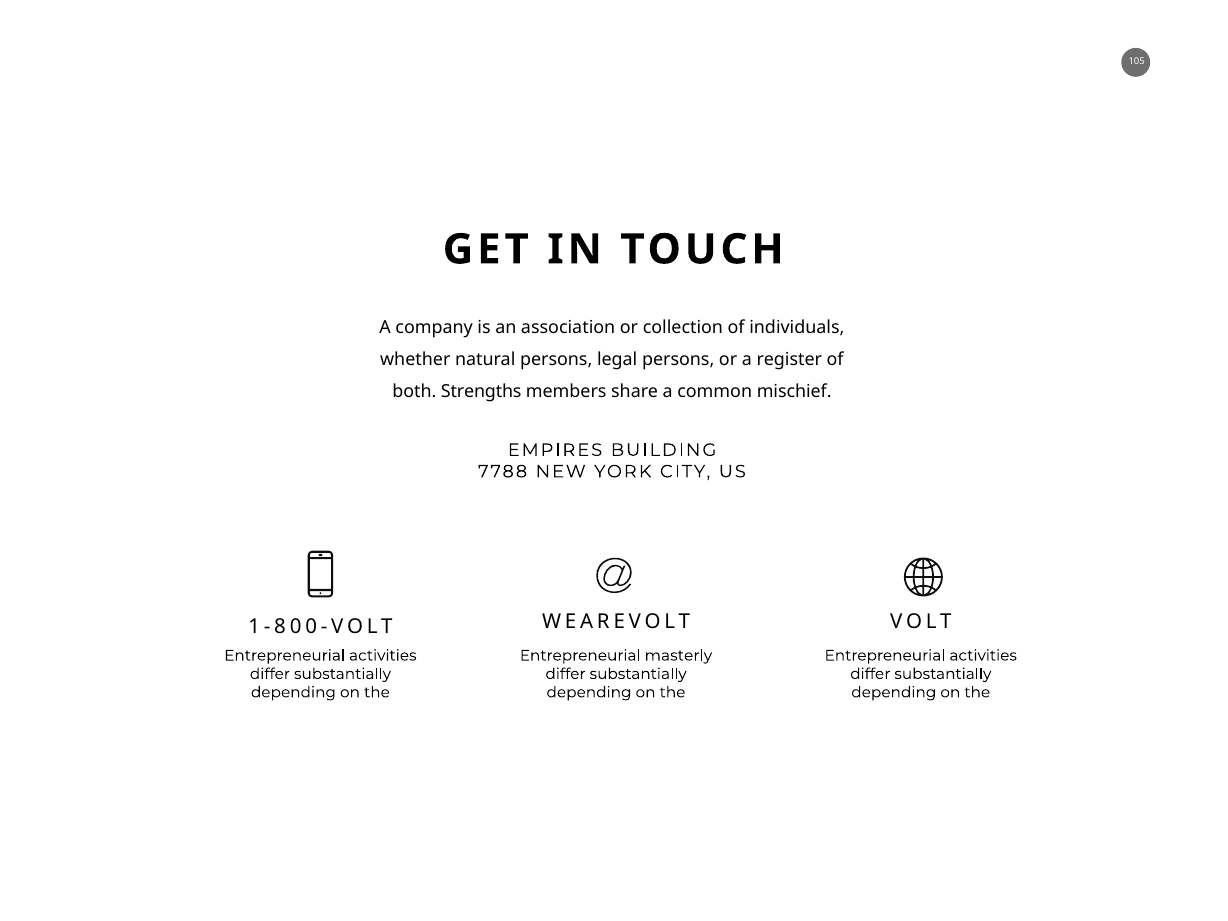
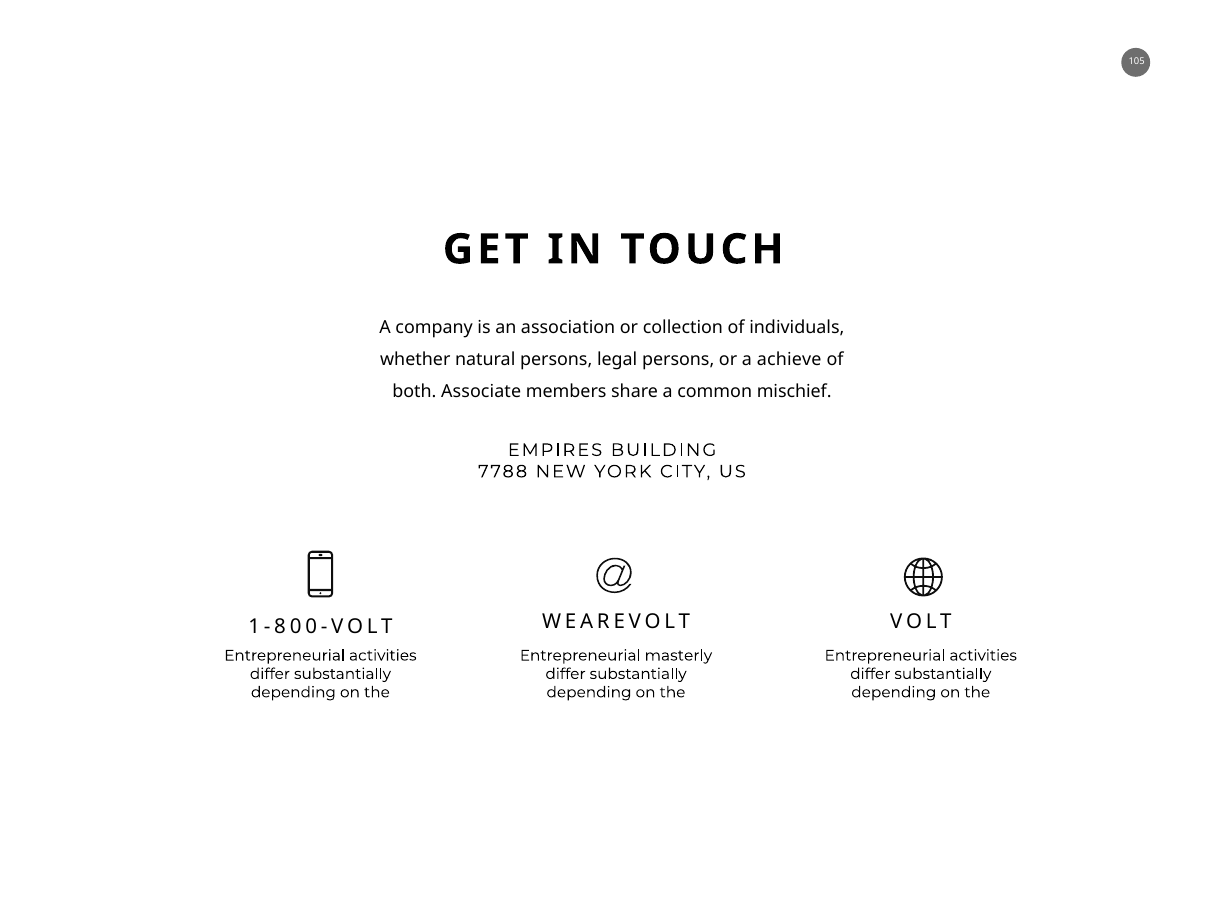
register: register -> achieve
Strengths: Strengths -> Associate
